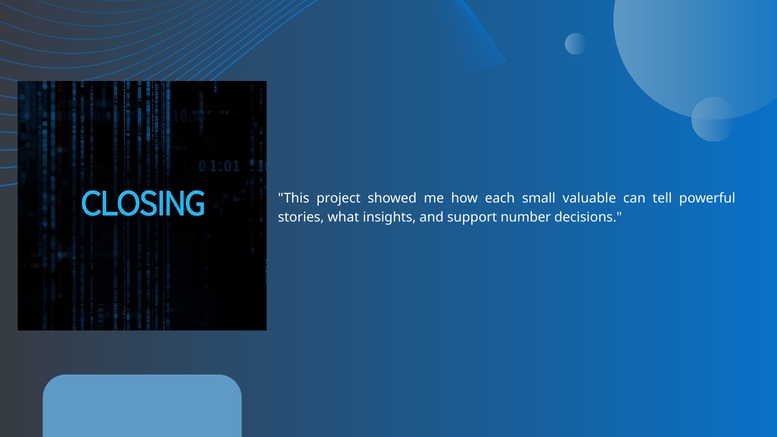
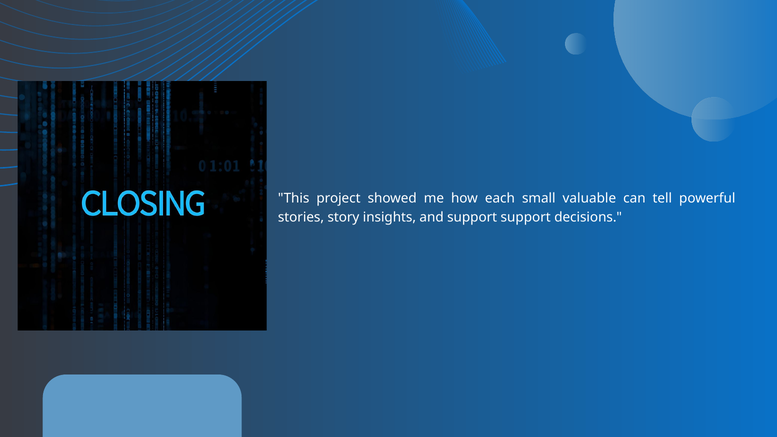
what: what -> story
support number: number -> support
